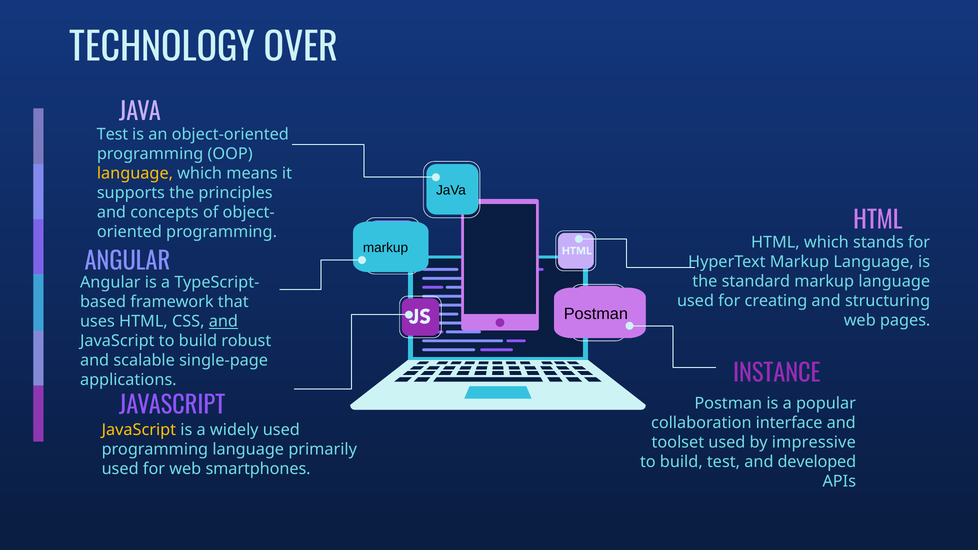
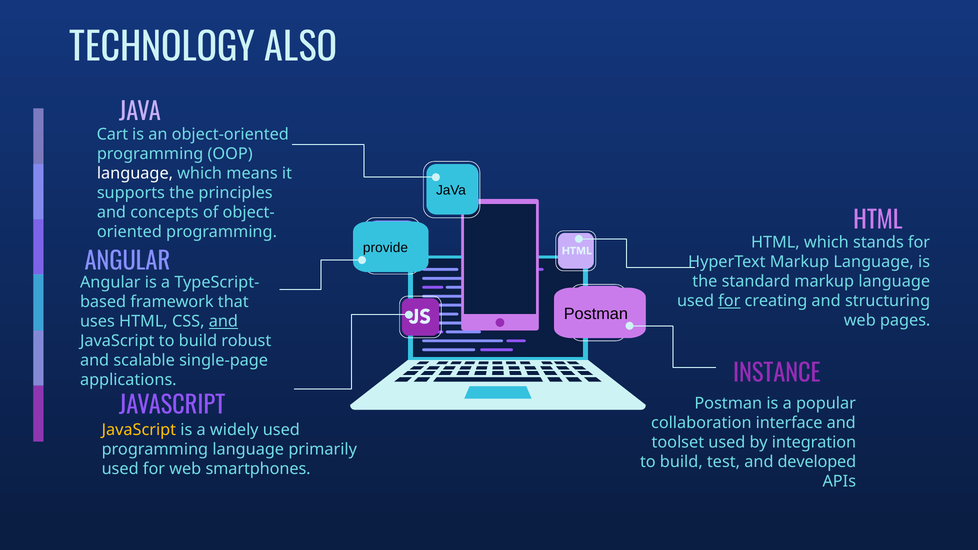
OVER: OVER -> ALSO
Test at (112, 134): Test -> Cart
language at (135, 173) colour: yellow -> white
markup at (385, 248): markup -> provide
for at (729, 301) underline: none -> present
impressive: impressive -> integration
